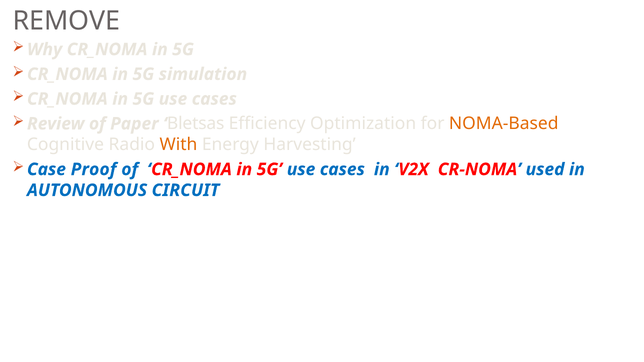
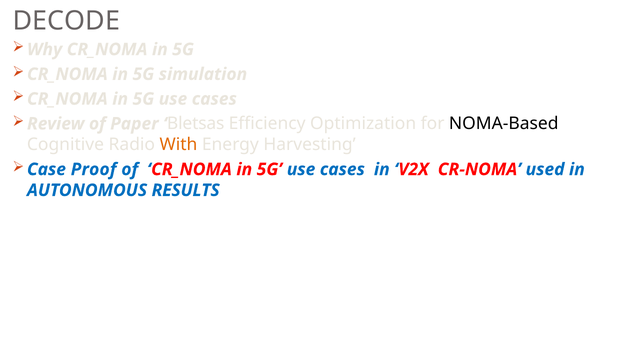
REMOVE: REMOVE -> DECODE
NOMA-Based colour: orange -> black
CIRCUIT: CIRCUIT -> RESULTS
